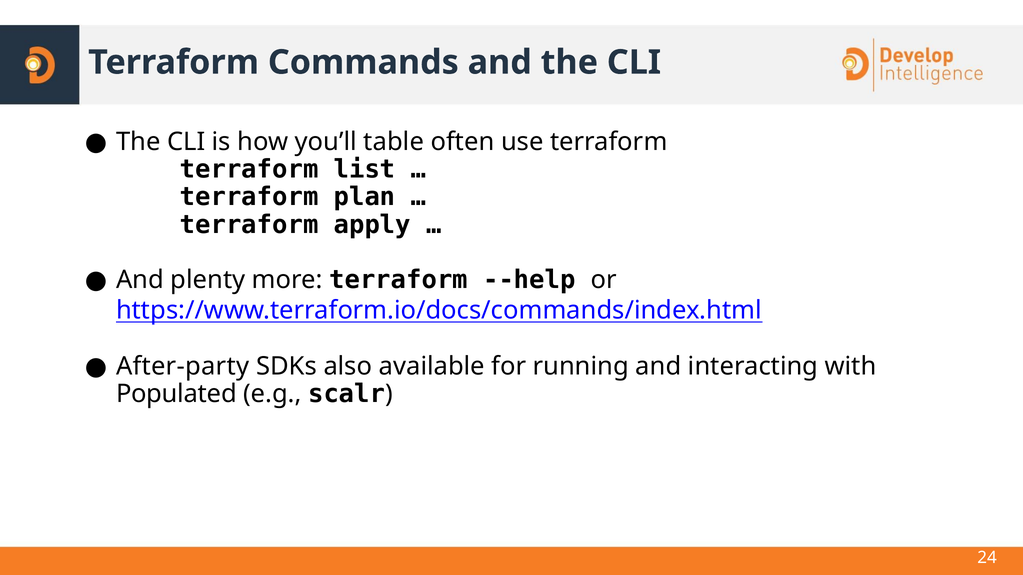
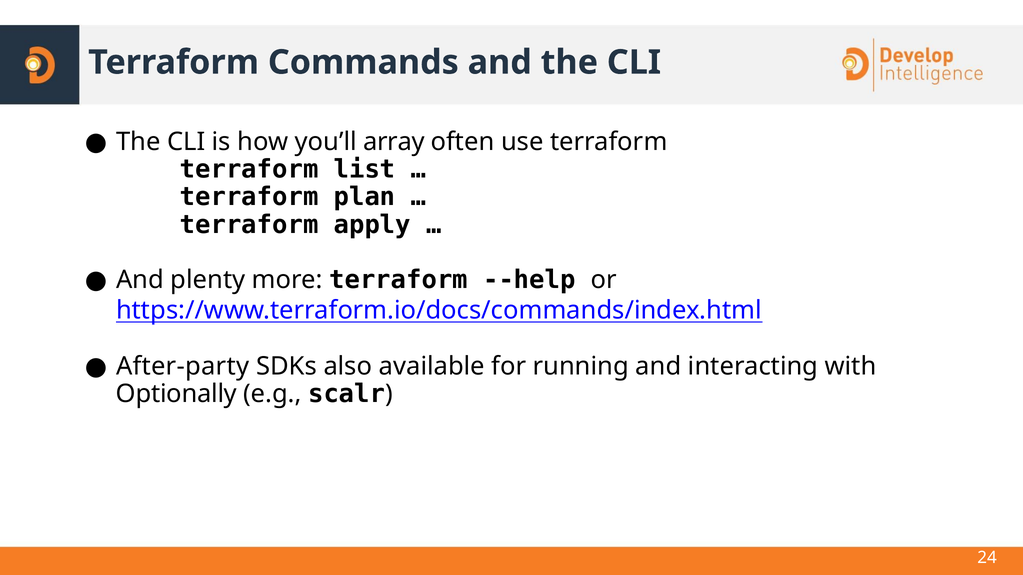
table: table -> array
Populated: Populated -> Optionally
